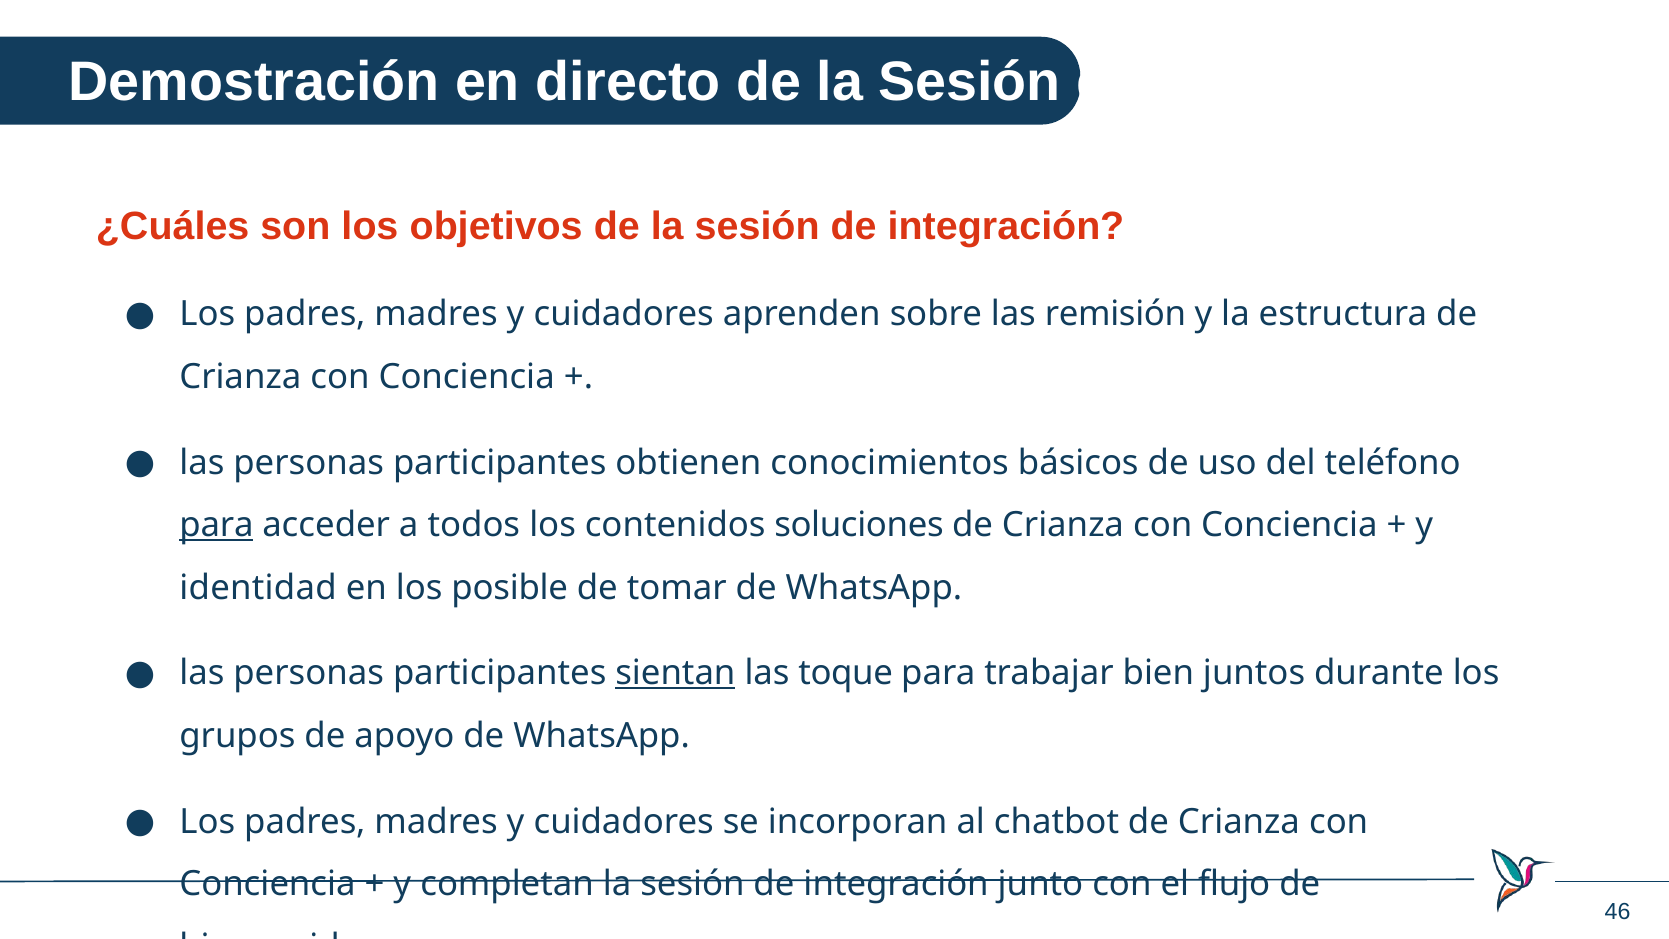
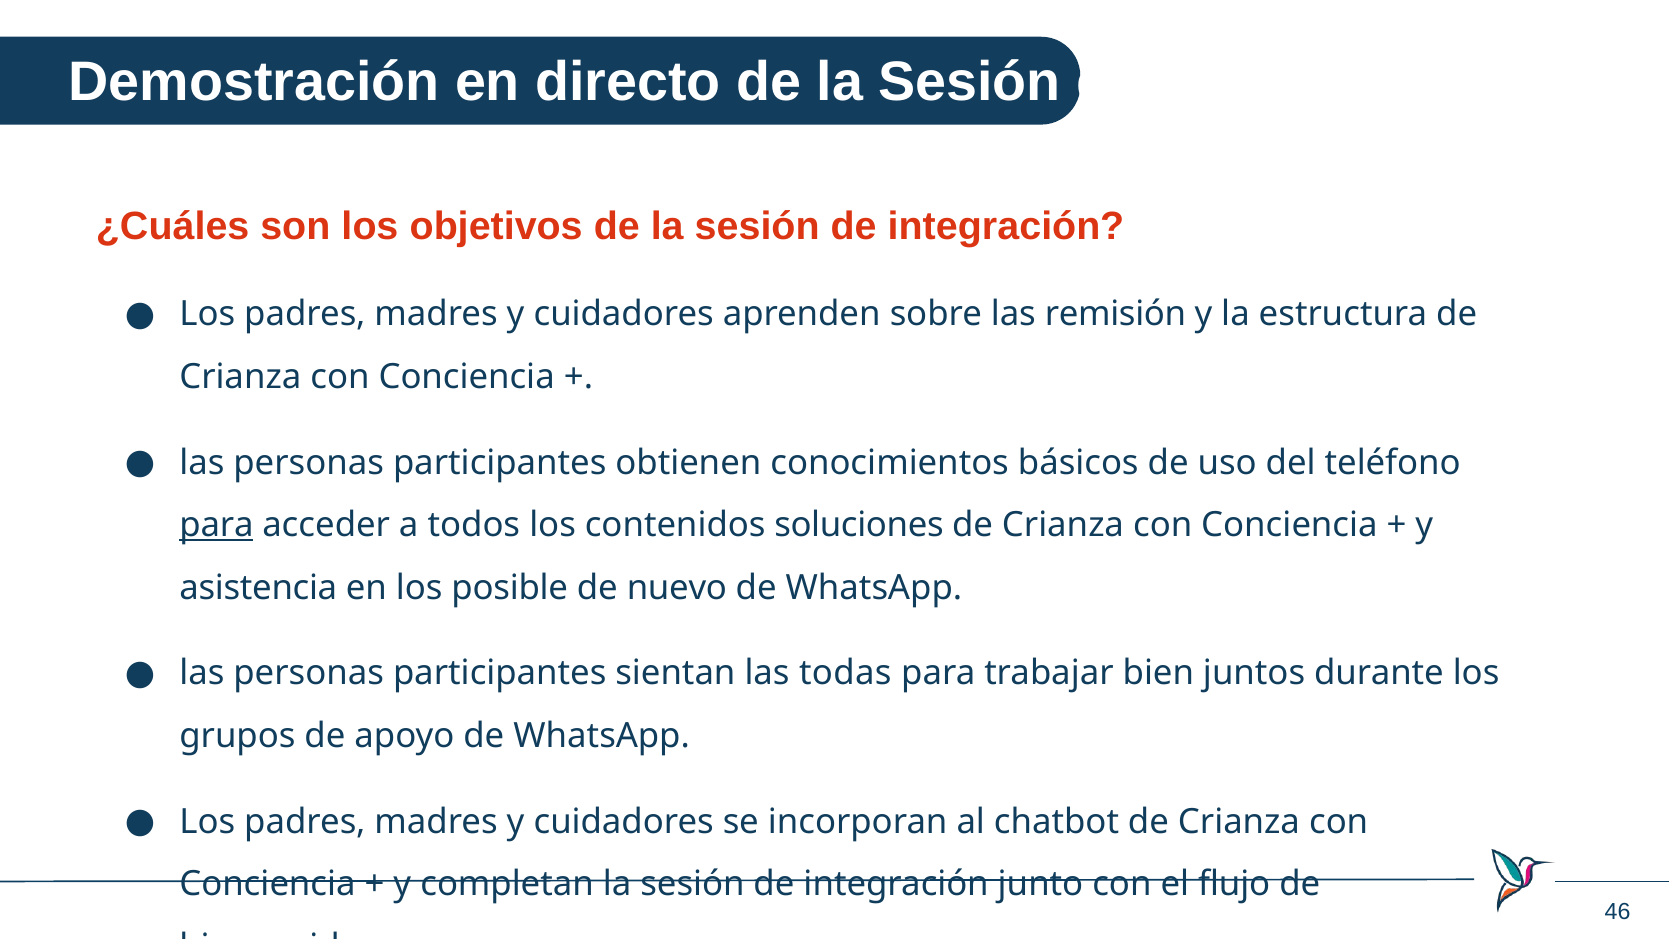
identidad: identidad -> asistencia
tomar: tomar -> nuevo
sientan underline: present -> none
toque: toque -> todas
